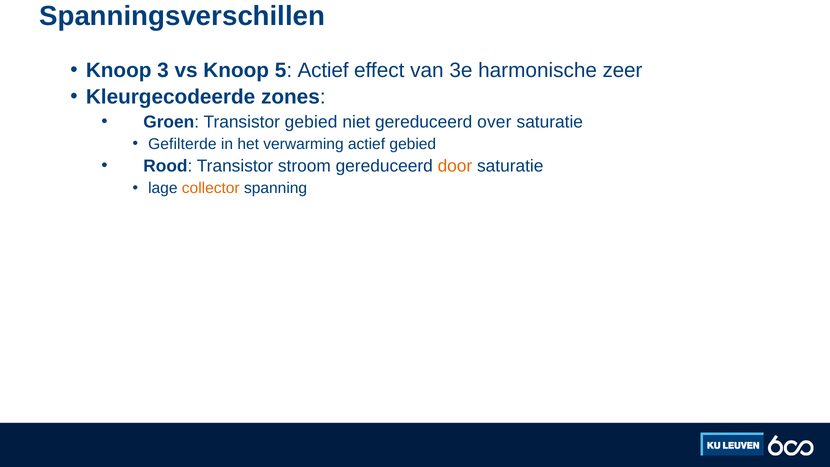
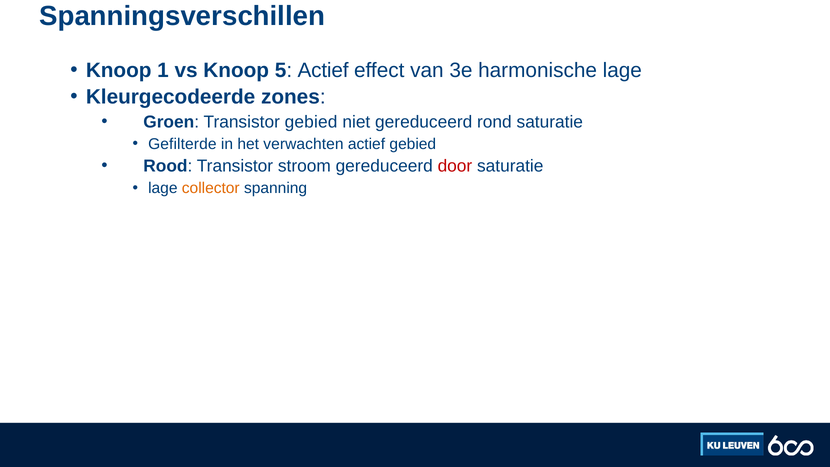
3: 3 -> 1
harmonische zeer: zeer -> lage
over: over -> rond
verwarming: verwarming -> verwachten
door colour: orange -> red
